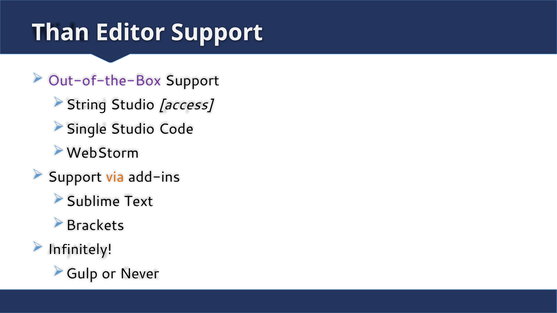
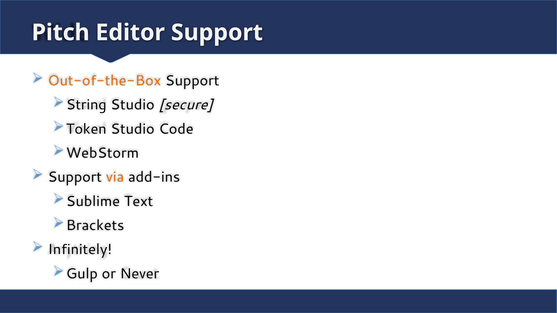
Than: Than -> Pitch
Out-of-the-Box colour: purple -> orange
access: access -> secure
Single: Single -> Token
